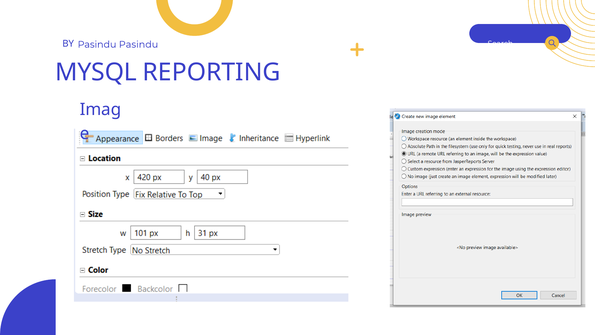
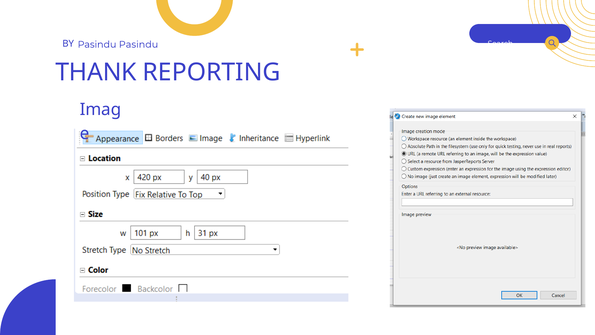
MYSQL: MYSQL -> THANK
